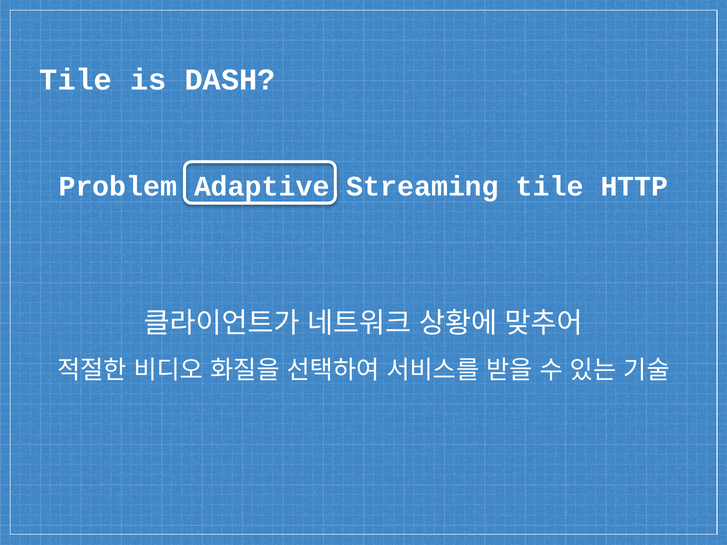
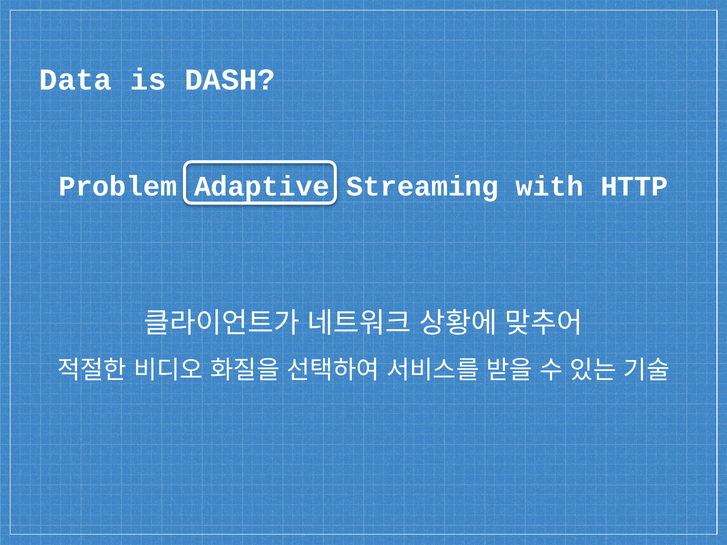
Tile at (76, 80): Tile -> Data
Streaming tile: tile -> with
